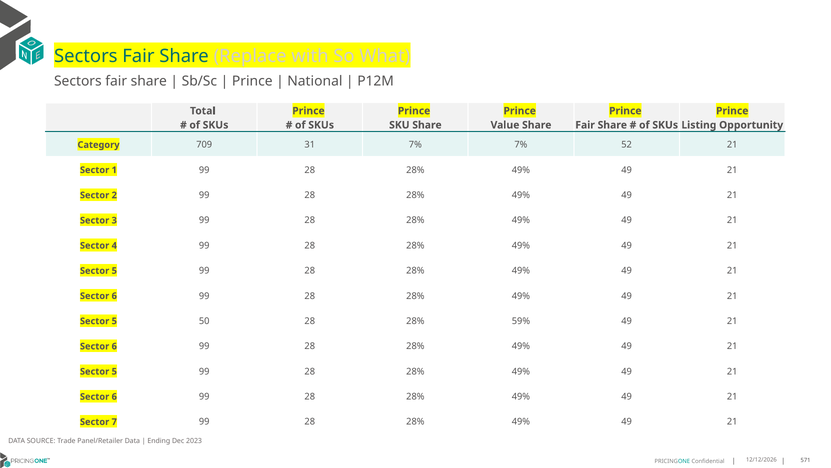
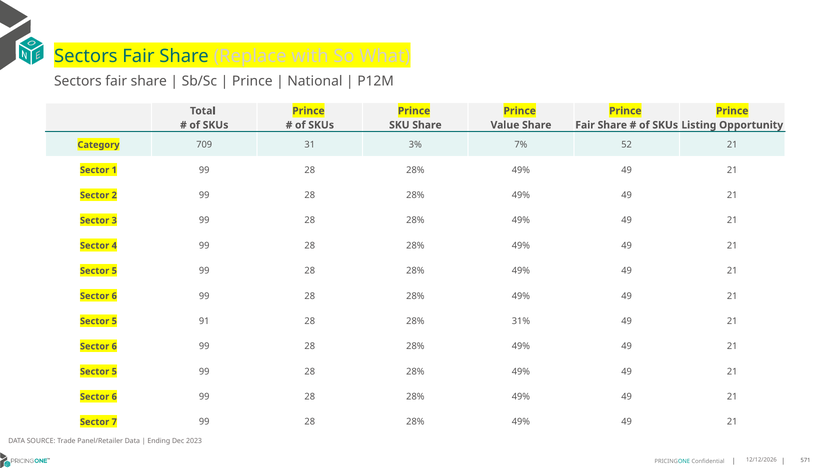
31 7%: 7% -> 3%
50: 50 -> 91
59%: 59% -> 31%
